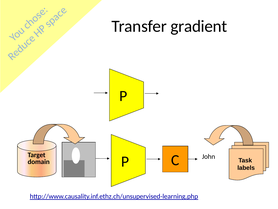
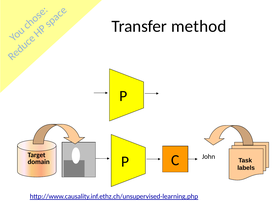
gradient: gradient -> method
